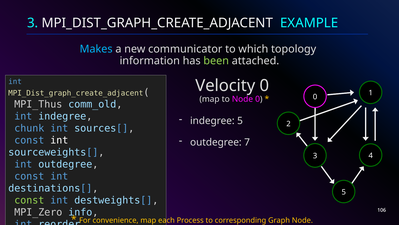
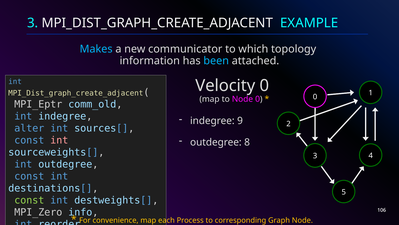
been colour: light green -> light blue
MPI_Thus: MPI_Thus -> MPI_Eptr
indegree 5: 5 -> 9
chunk: chunk -> alter
int at (59, 140) colour: white -> pink
7: 7 -> 8
